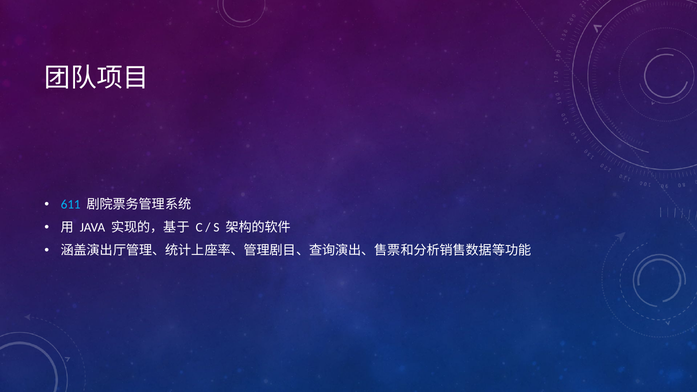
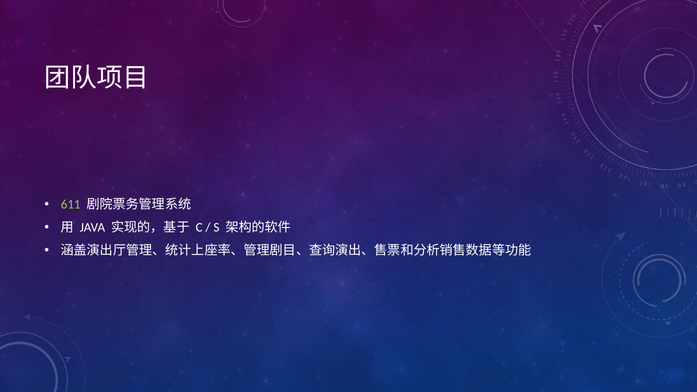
611 colour: light blue -> light green
